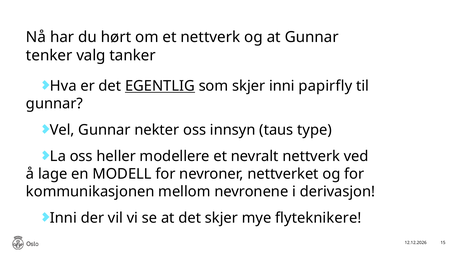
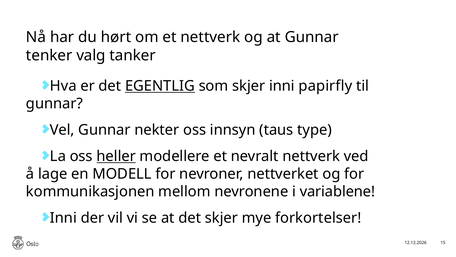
heller underline: none -> present
derivasjon: derivasjon -> variablene
flyteknikere: flyteknikere -> forkortelser
